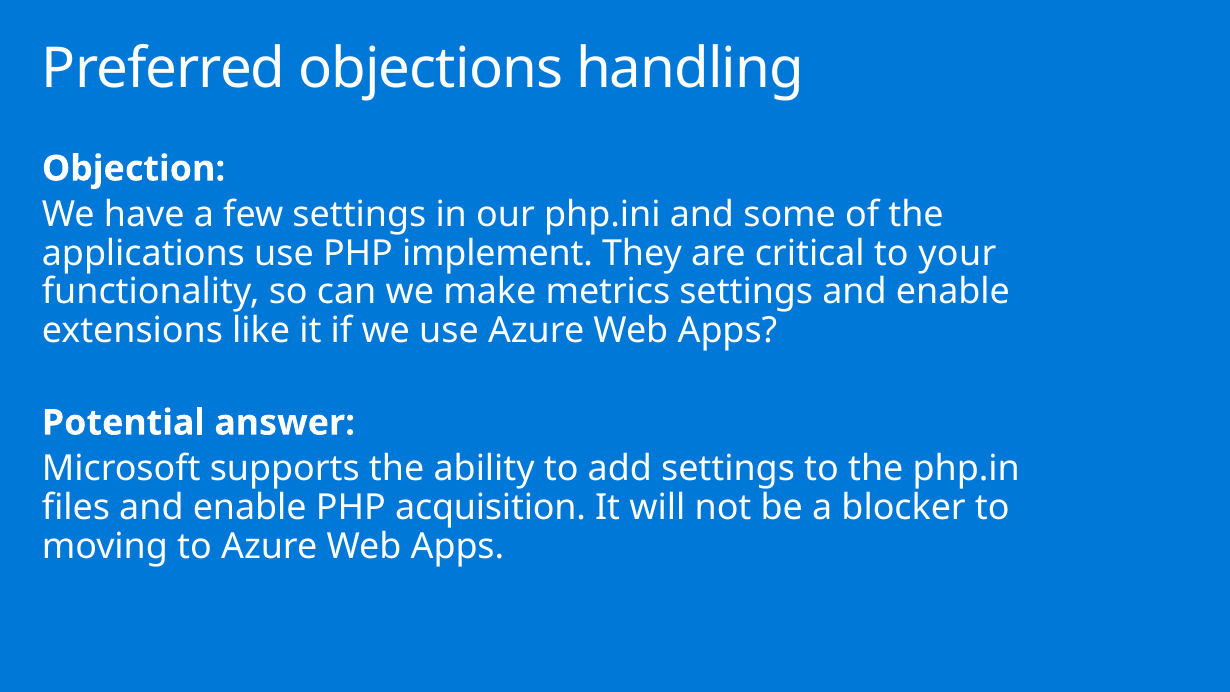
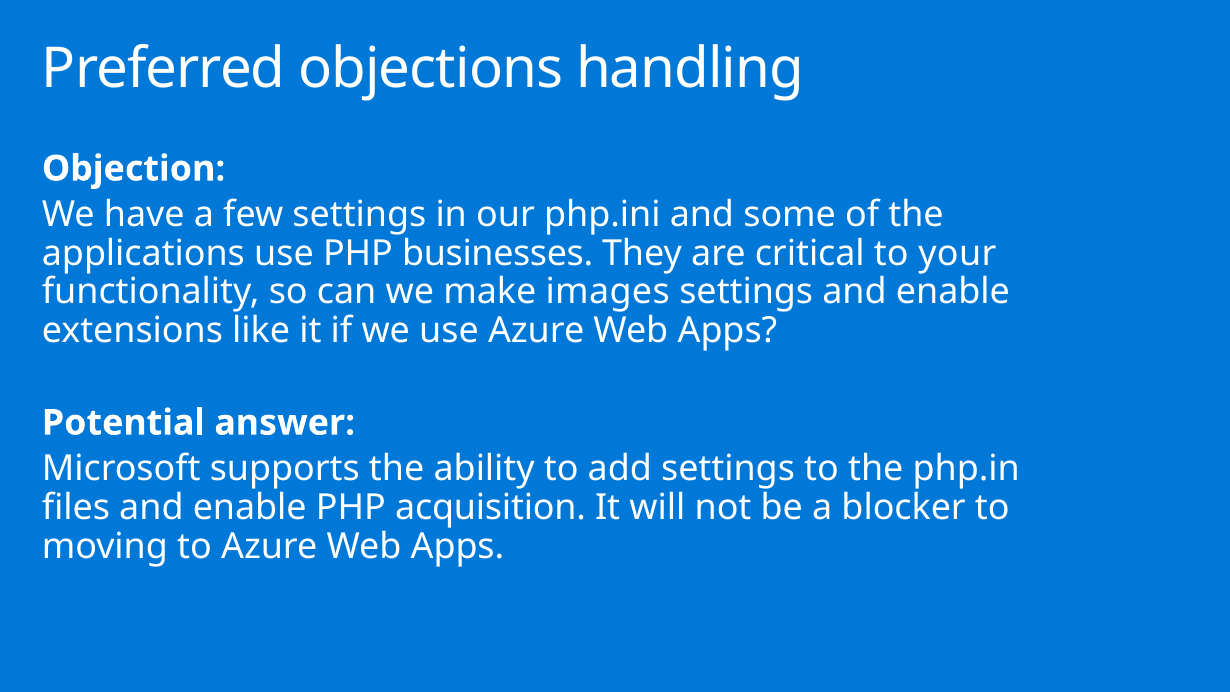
implement: implement -> businesses
metrics: metrics -> images
